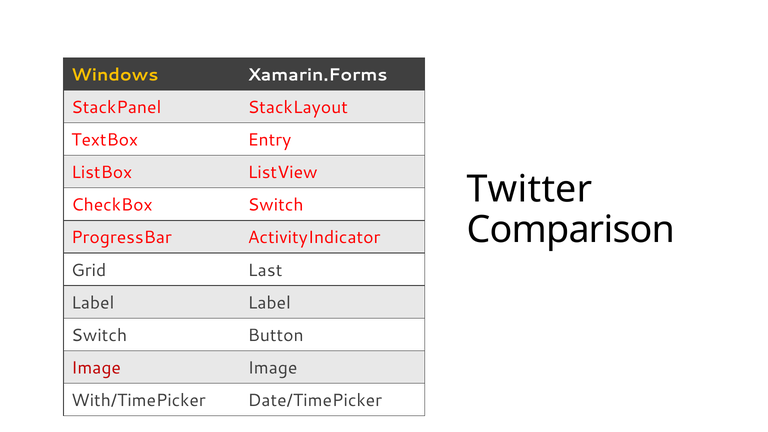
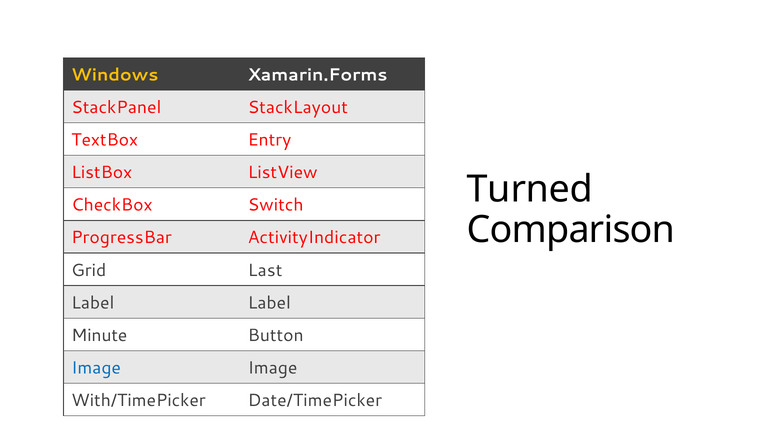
Twitter: Twitter -> Turned
Switch at (99, 335): Switch -> Minute
Image at (96, 368) colour: red -> blue
